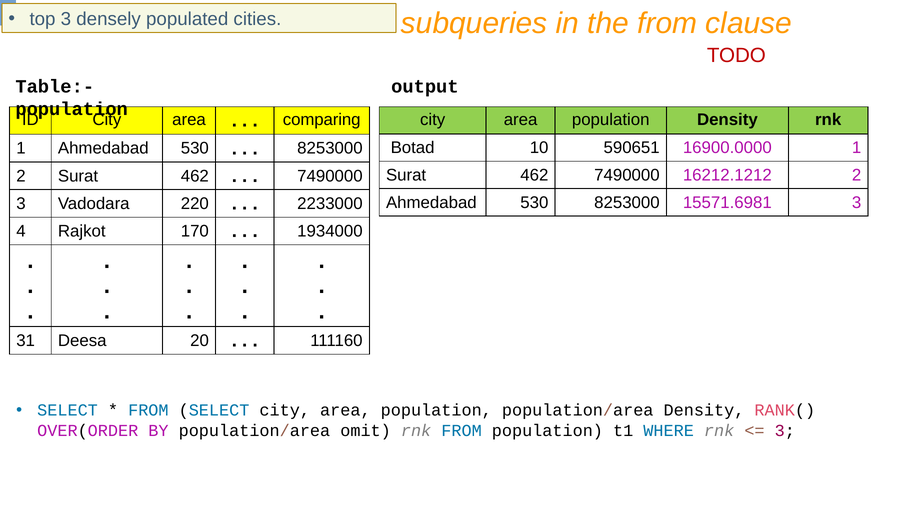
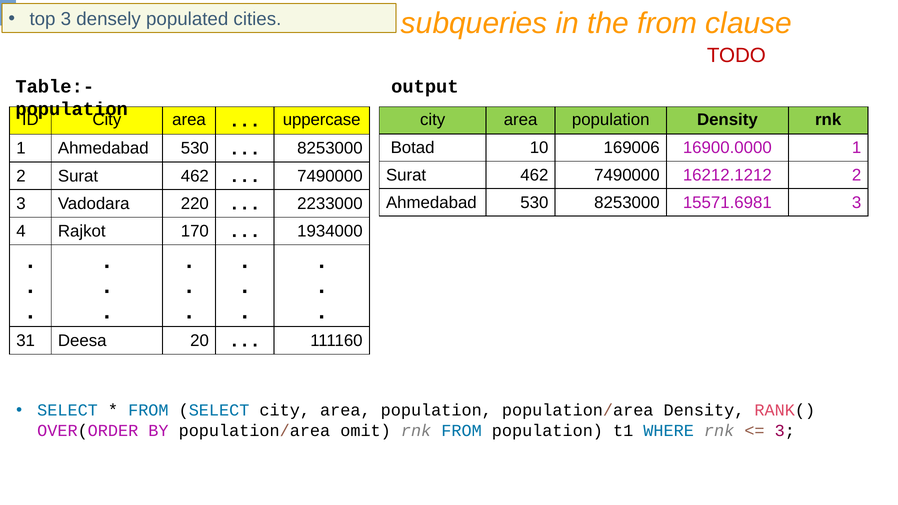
comparing: comparing -> uppercase
590651: 590651 -> 169006
